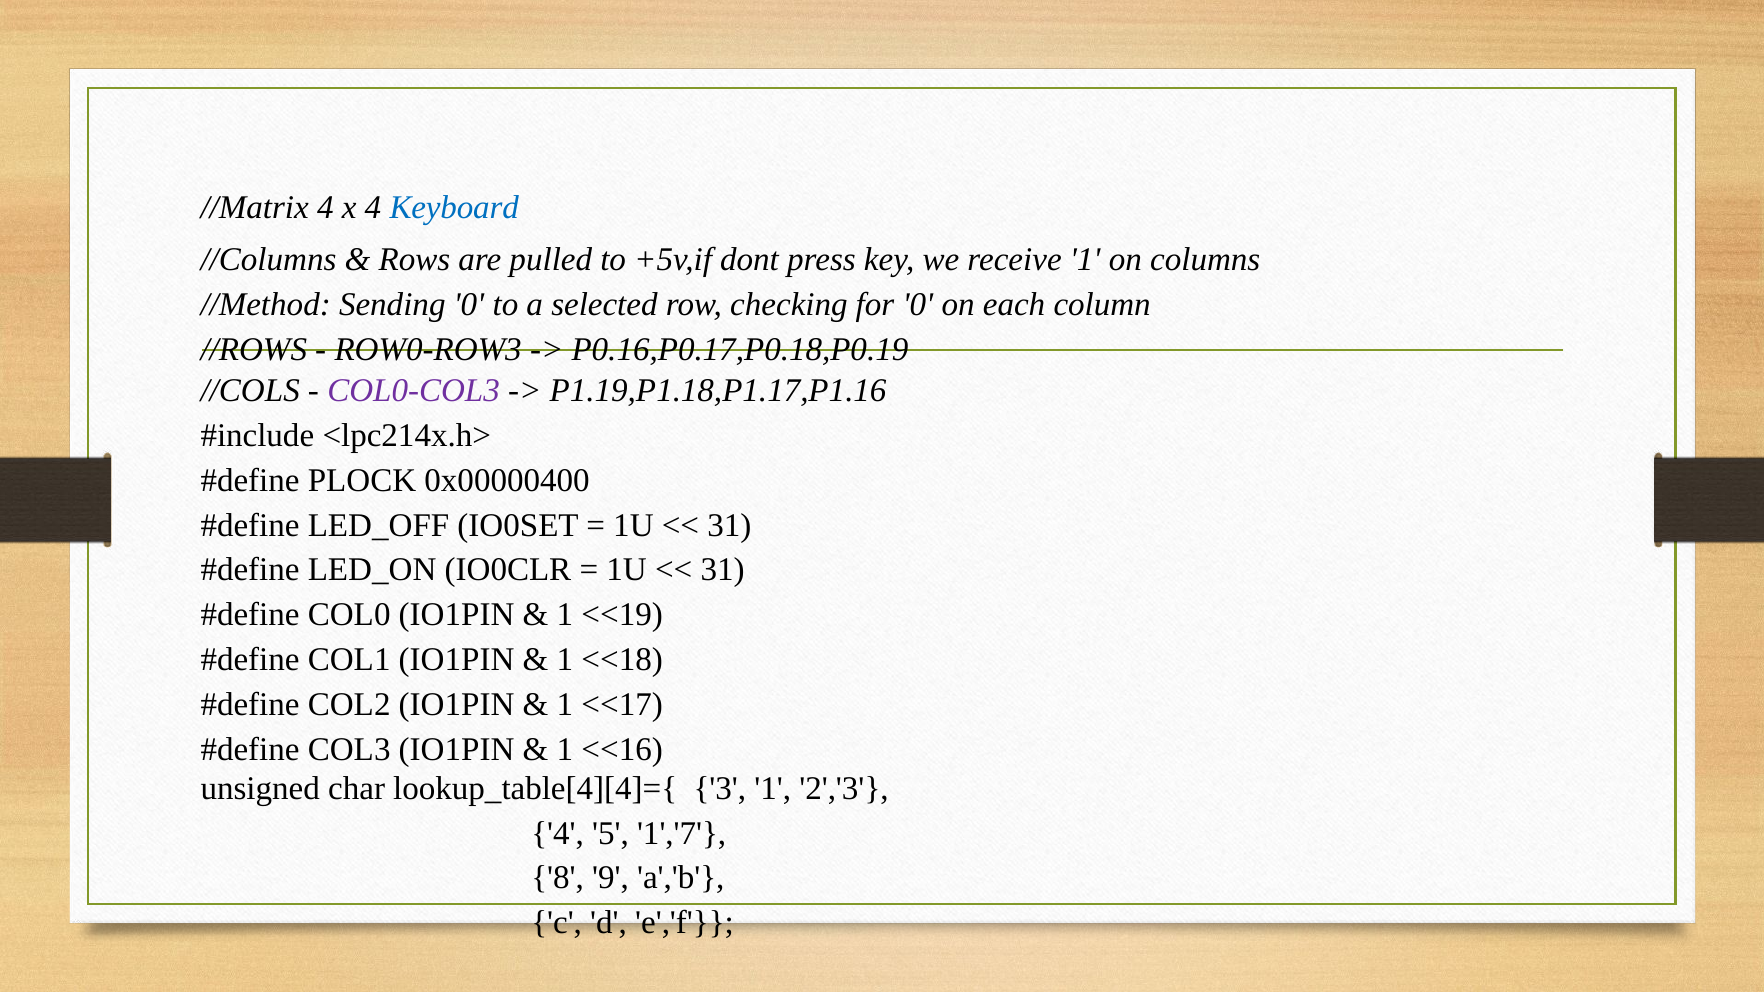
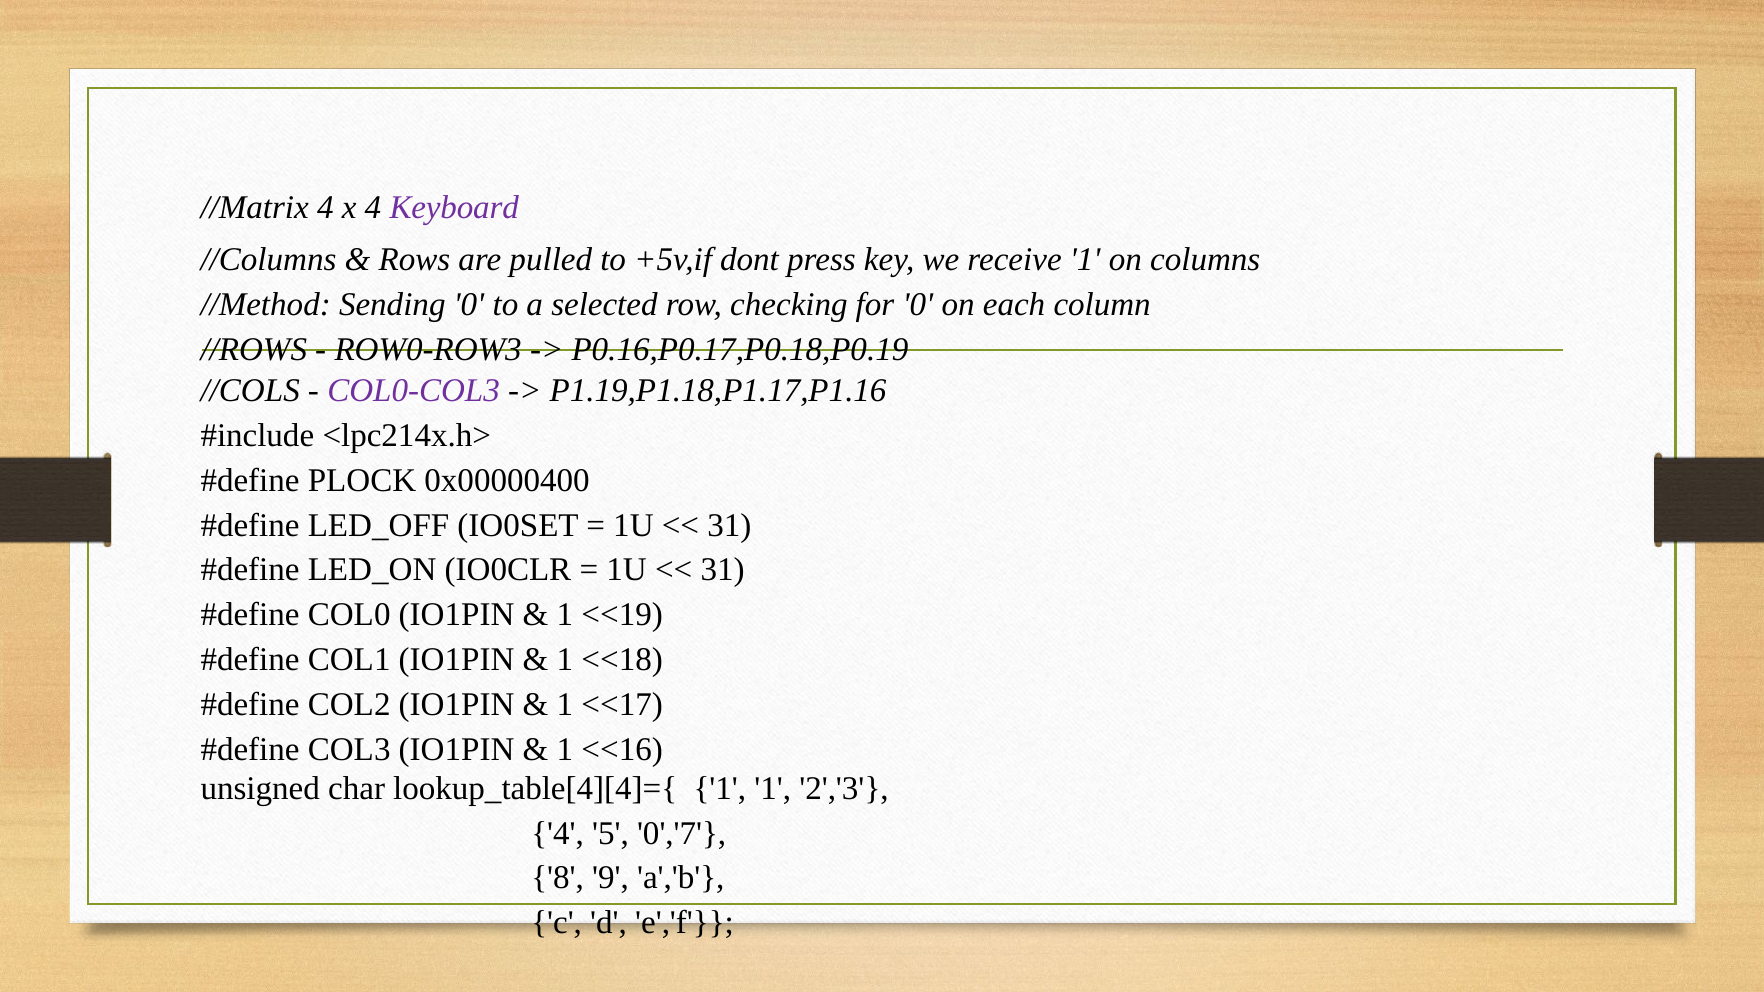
Keyboard colour: blue -> purple
lookup_table[4][4]={ 3: 3 -> 1
1','7: 1','7 -> 0','7
